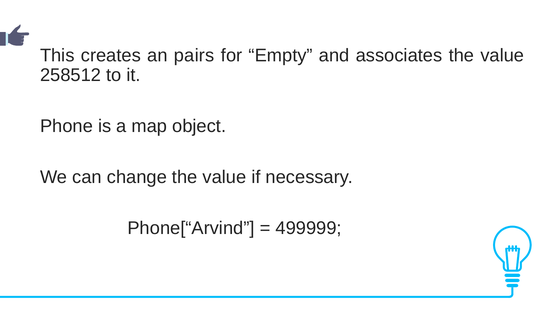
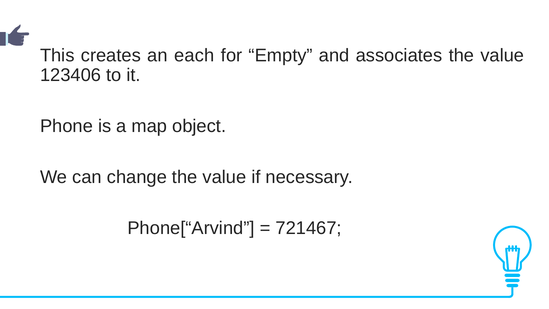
pairs: pairs -> each
258512: 258512 -> 123406
499999: 499999 -> 721467
